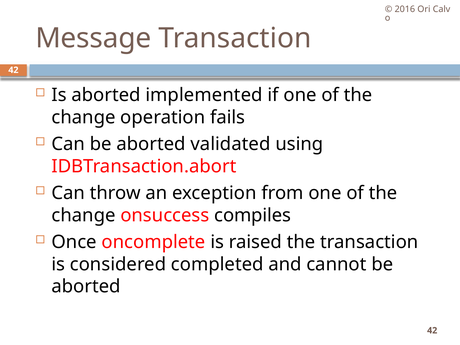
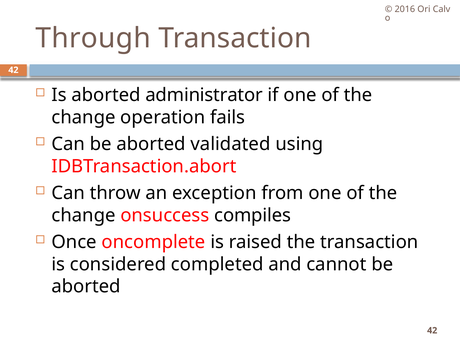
Message: Message -> Through
implemented: implemented -> administrator
